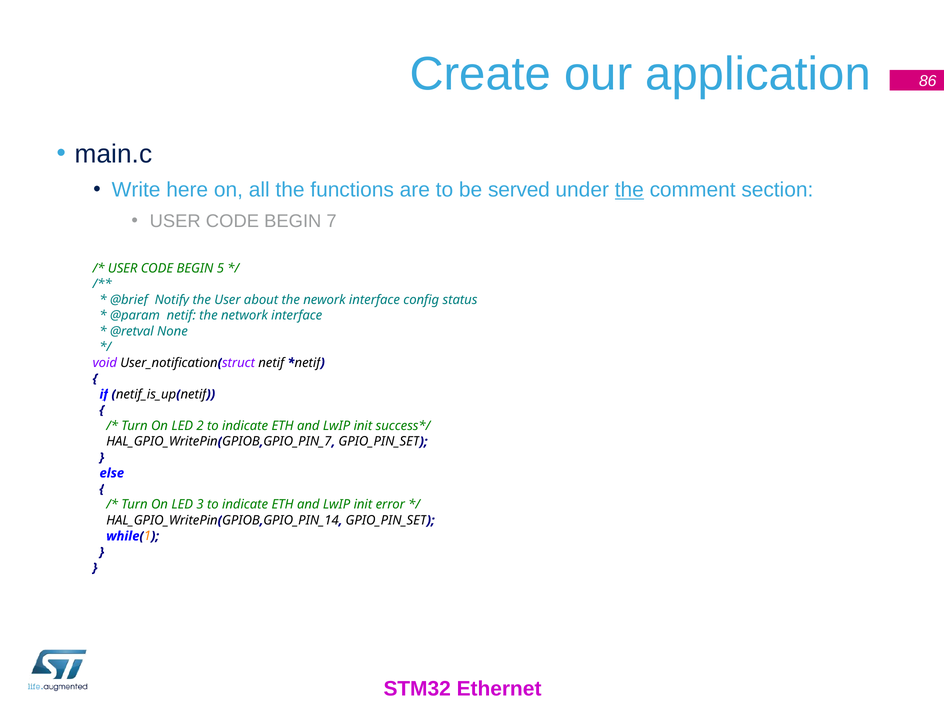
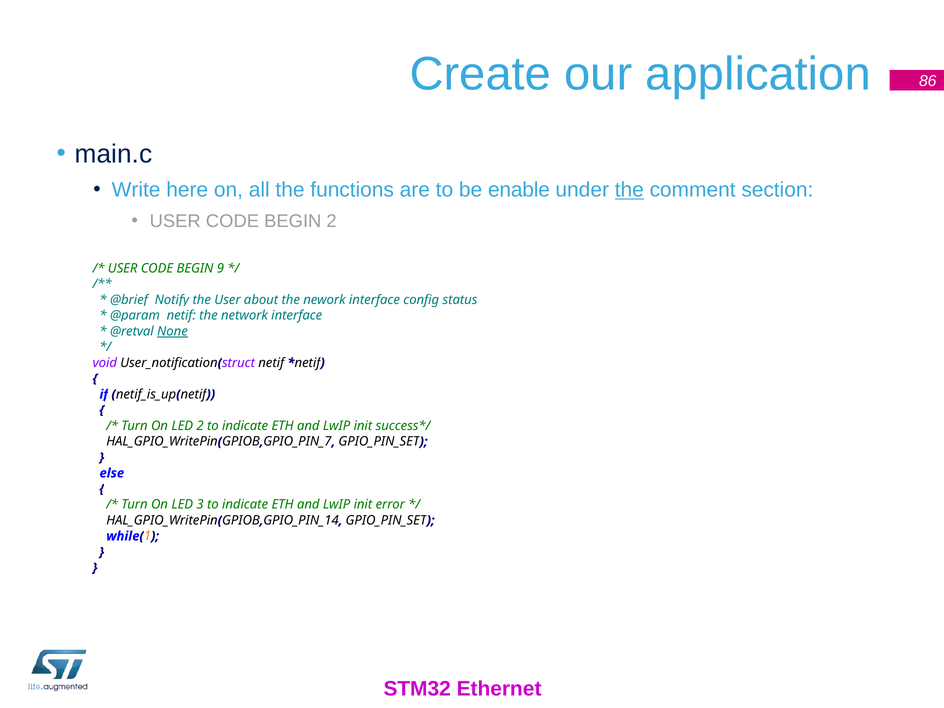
served: served -> enable
BEGIN 7: 7 -> 2
5: 5 -> 9
None underline: none -> present
